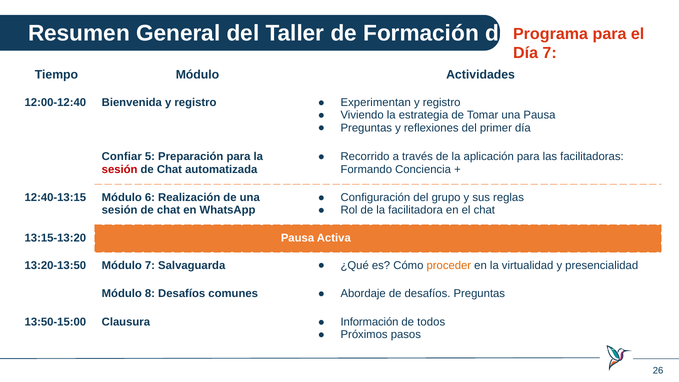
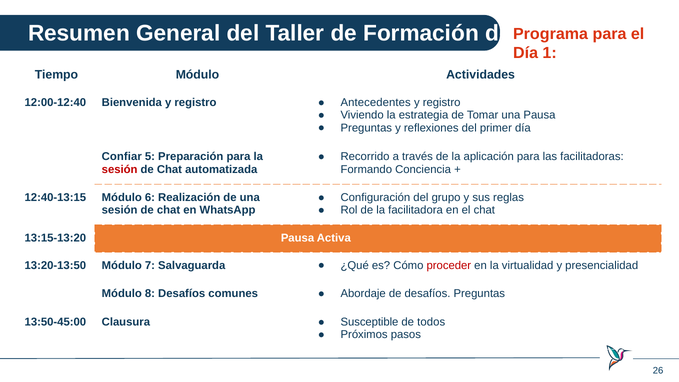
Día 7: 7 -> 1
Experimentan: Experimentan -> Antecedentes
proceder colour: orange -> red
13:50-15:00: 13:50-15:00 -> 13:50-45:00
Información: Información -> Susceptible
